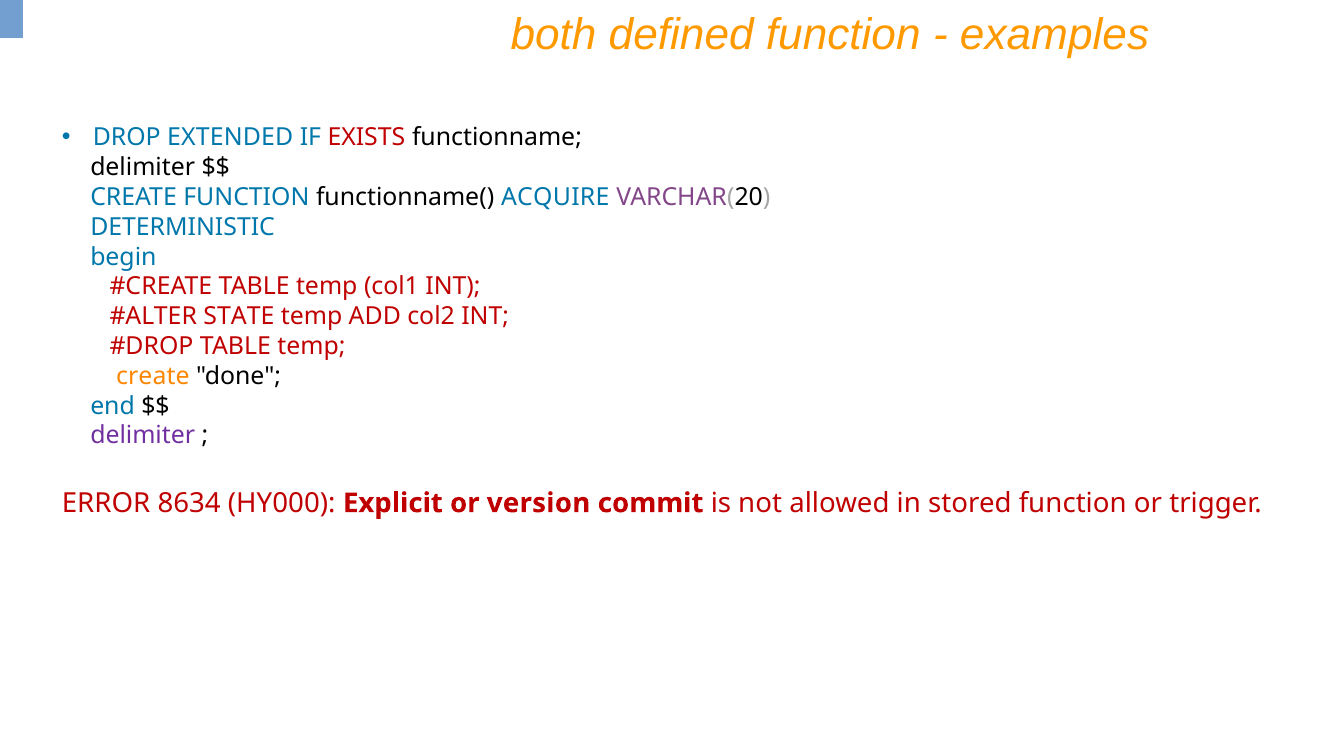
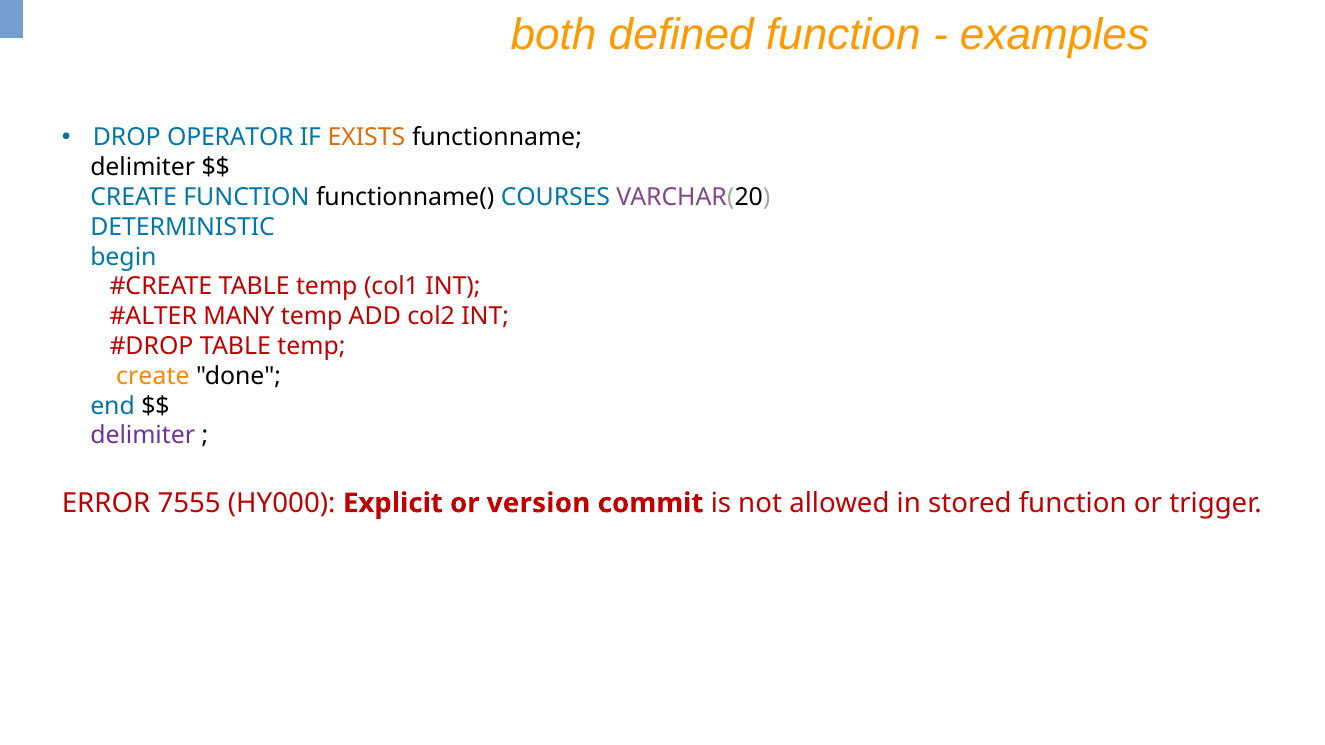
EXTENDED: EXTENDED -> OPERATOR
EXISTS colour: red -> orange
ACQUIRE: ACQUIRE -> COURSES
STATE: STATE -> MANY
8634: 8634 -> 7555
